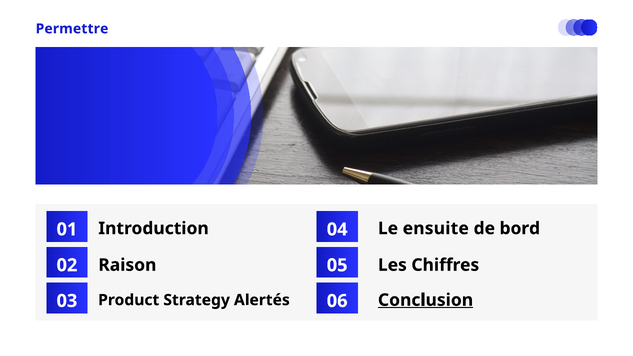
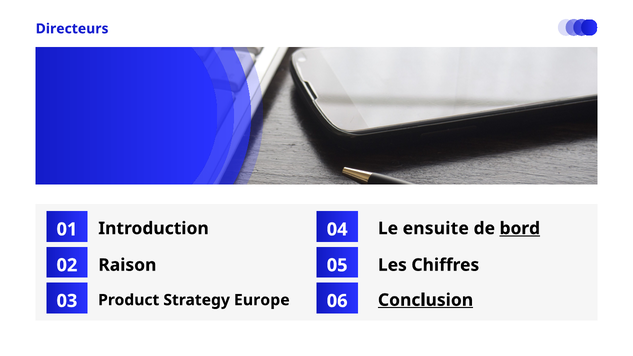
Permettre: Permettre -> Directeurs
bord underline: none -> present
Alertés: Alertés -> Europe
